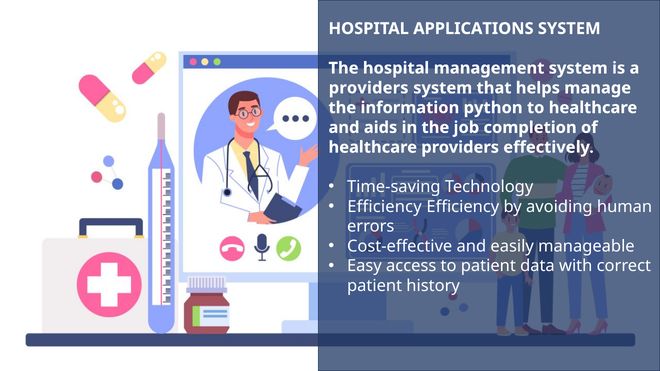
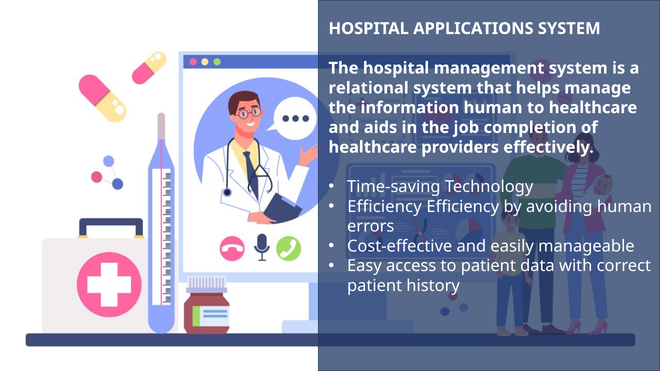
providers at (369, 88): providers -> relational
information python: python -> human
